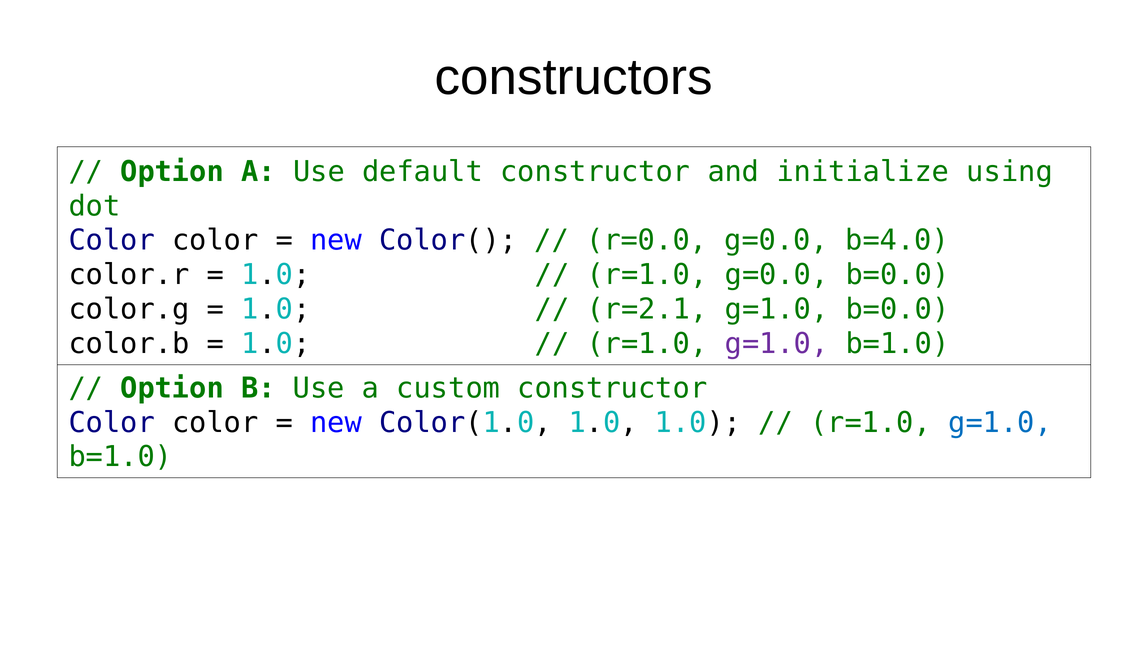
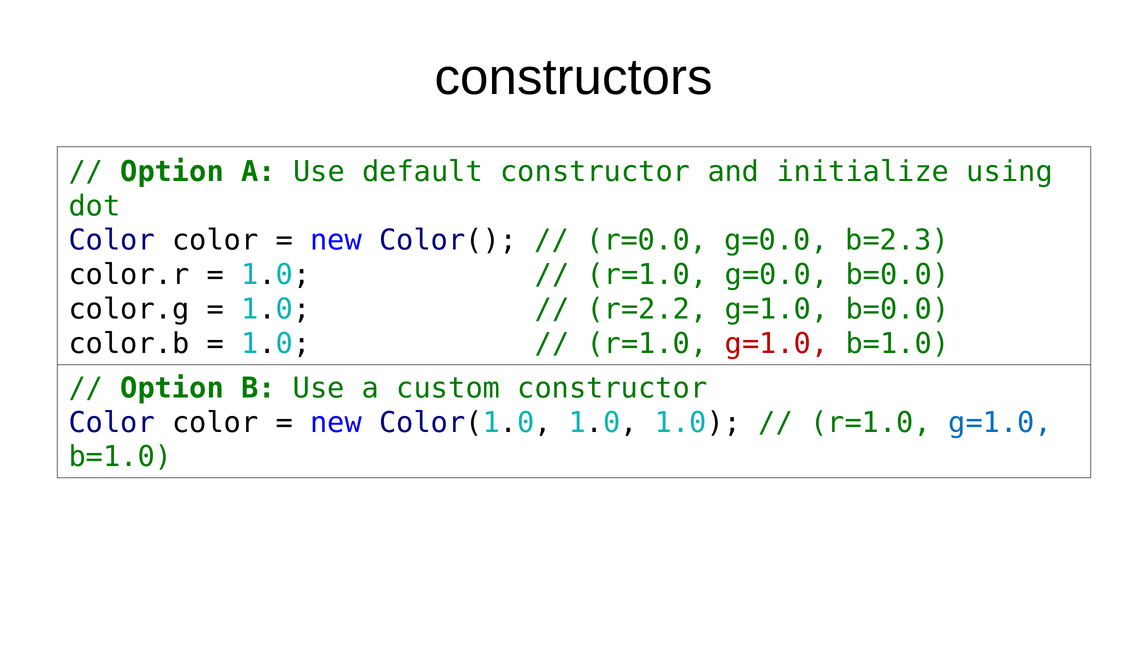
b=4.0: b=4.0 -> b=2.3
r=2.1: r=2.1 -> r=2.2
g=1.0 at (777, 344) colour: purple -> red
